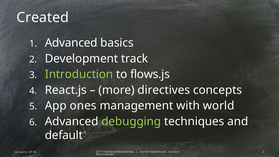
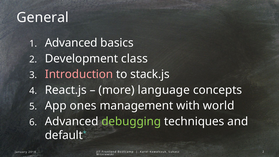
Created: Created -> General
track: track -> class
Introduction colour: light green -> pink
flows.js: flows.js -> stack.js
directives: directives -> language
